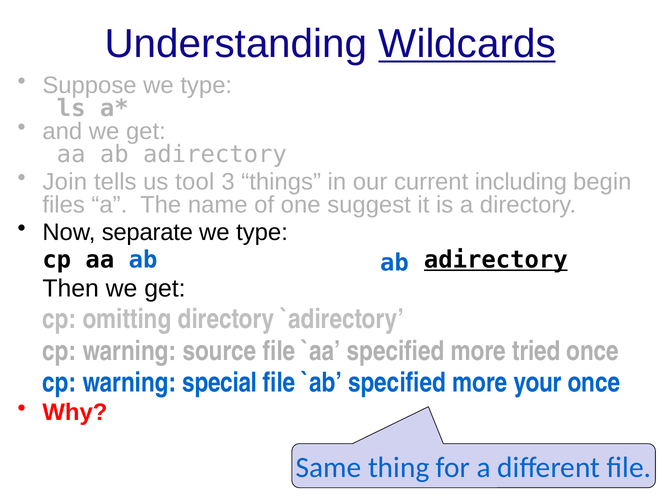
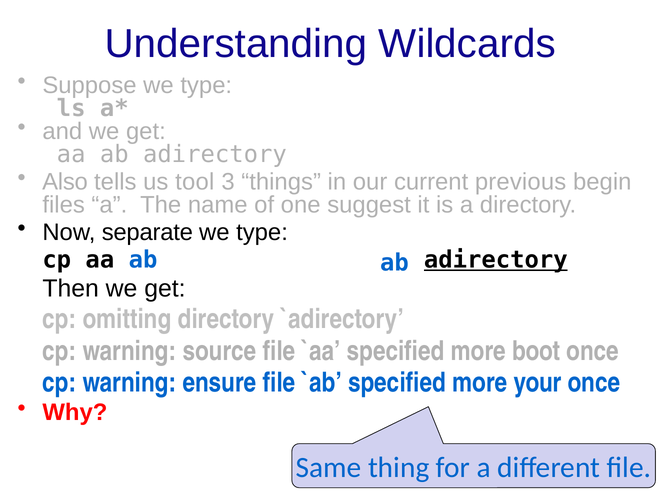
Wildcards underline: present -> none
Join: Join -> Also
including: including -> previous
tried: tried -> boot
special: special -> ensure
